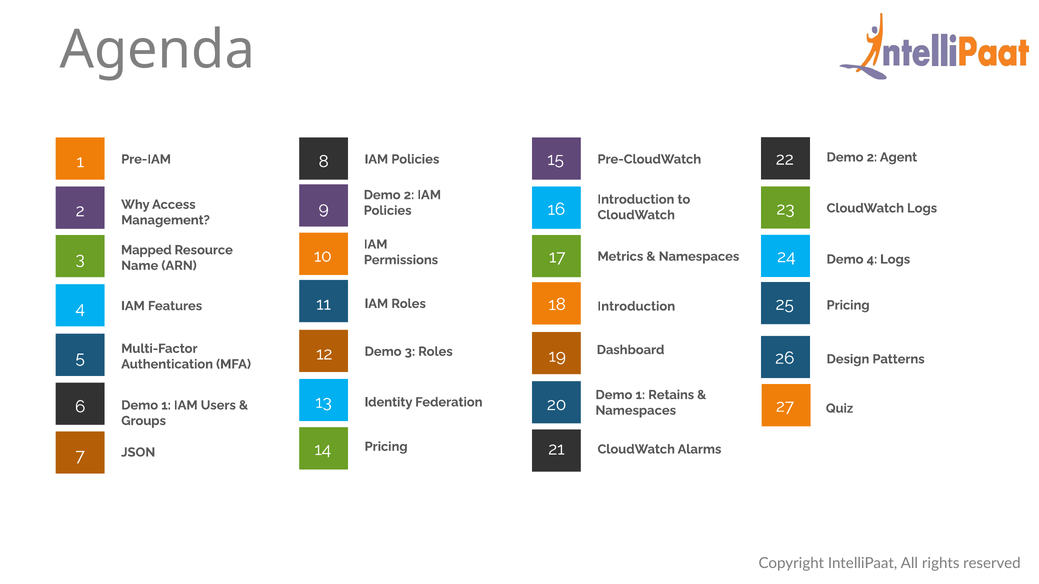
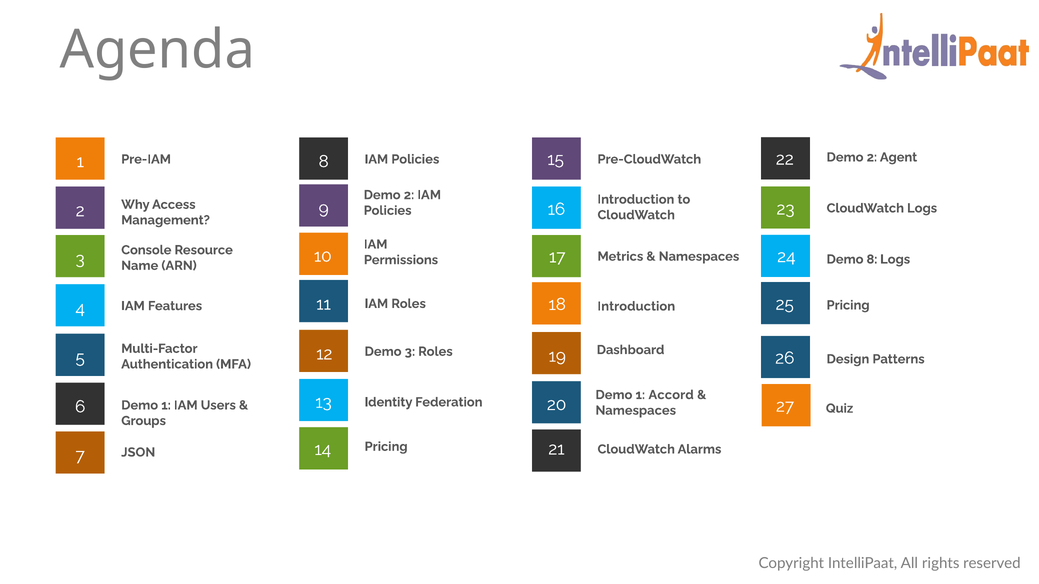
Mapped: Mapped -> Console
Demo 4: 4 -> 8
Retains: Retains -> Accord
